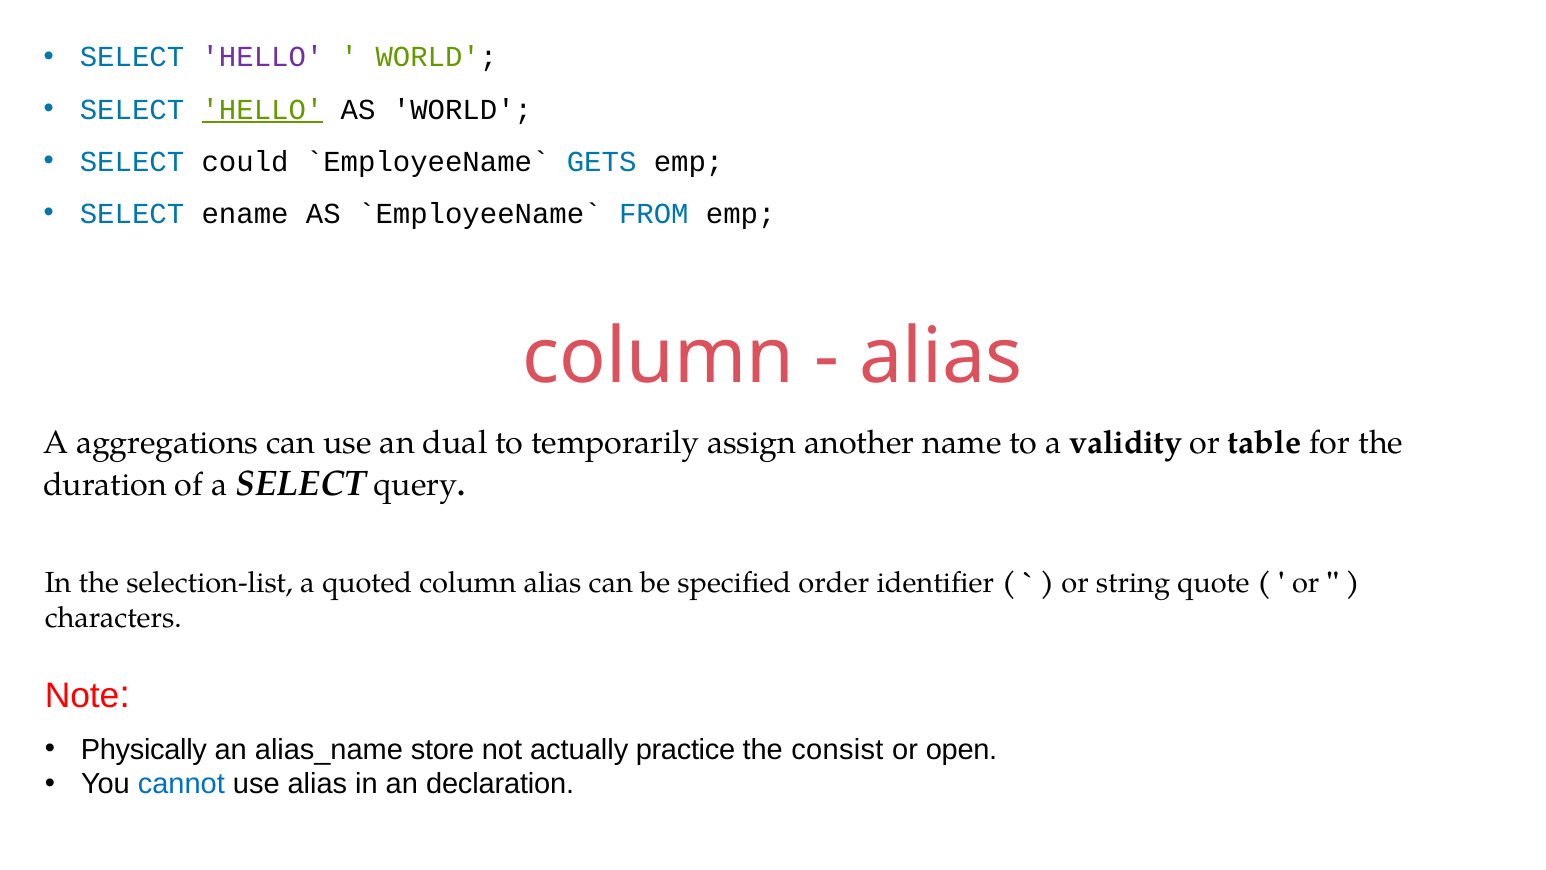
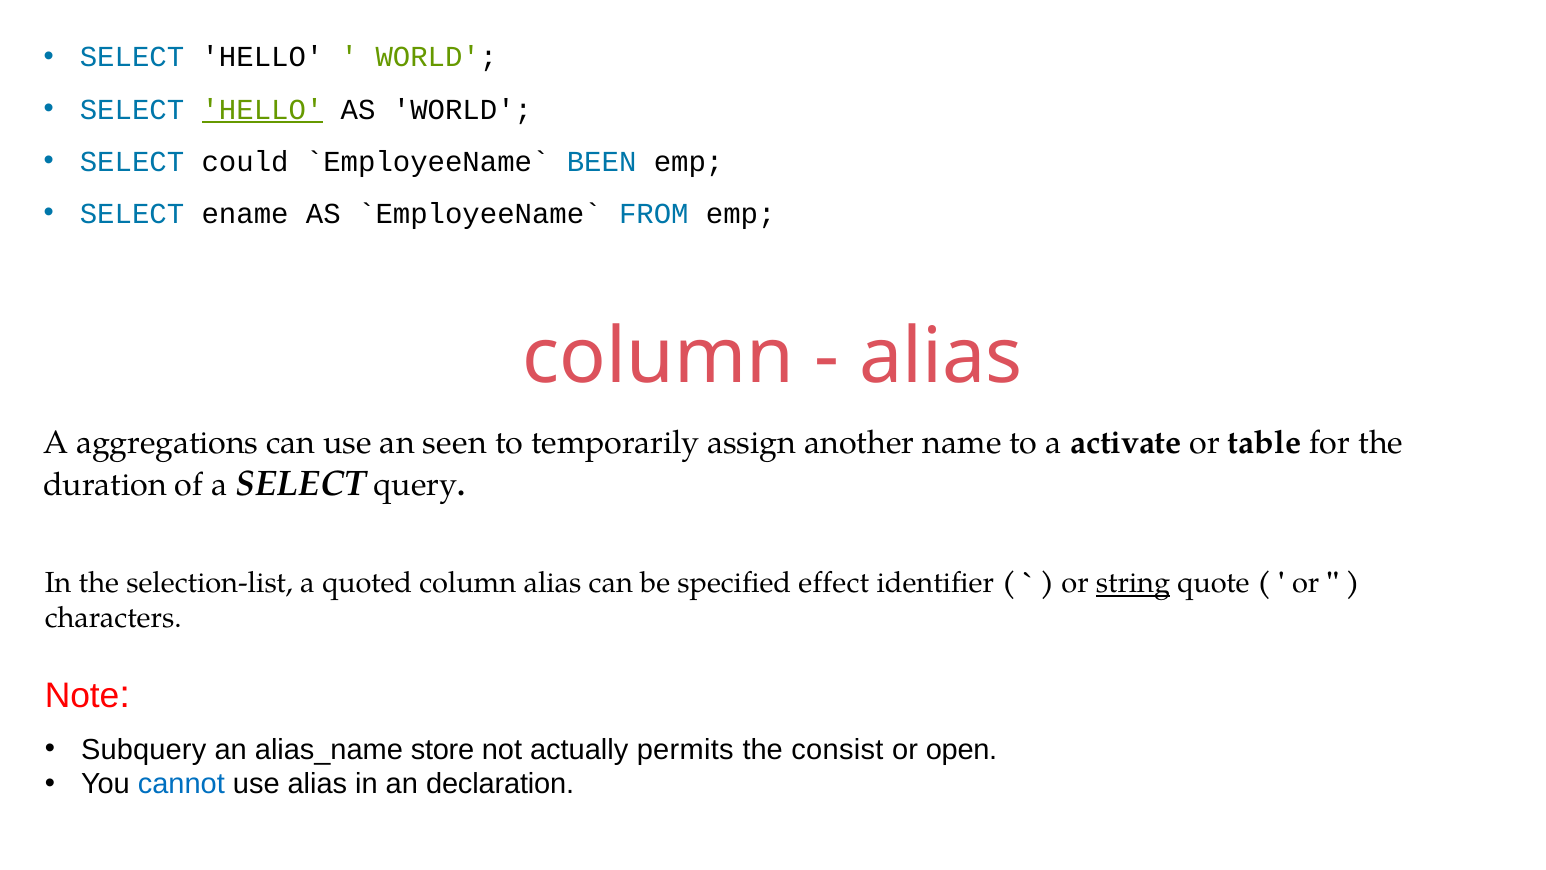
HELLO at (262, 57) colour: purple -> black
GETS: GETS -> BEEN
dual: dual -> seen
validity: validity -> activate
order: order -> effect
string underline: none -> present
Physically: Physically -> Subquery
practice: practice -> permits
